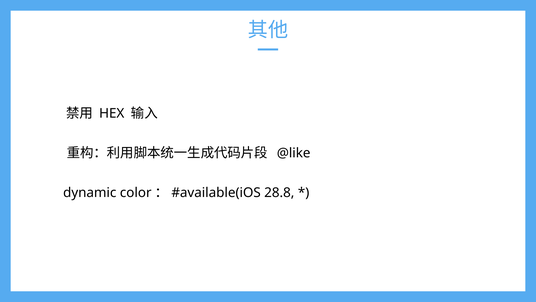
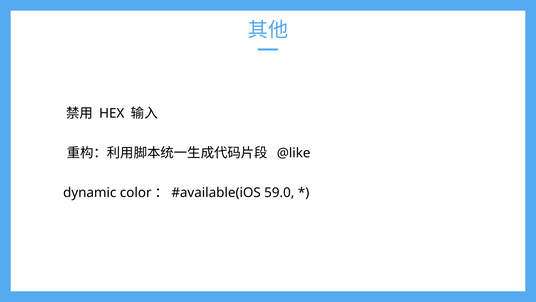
28.8: 28.8 -> 59.0
